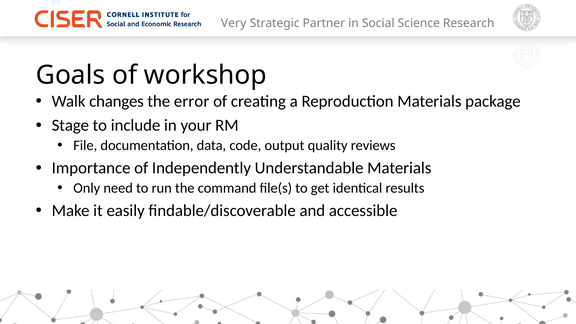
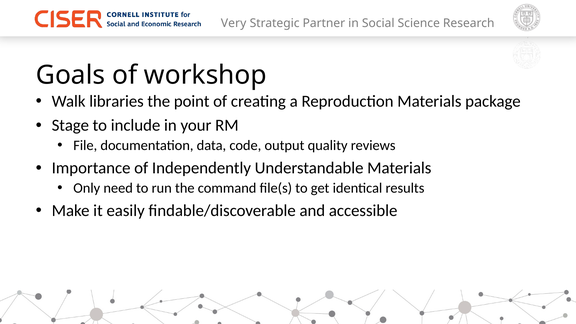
changes: changes -> libraries
error: error -> point
